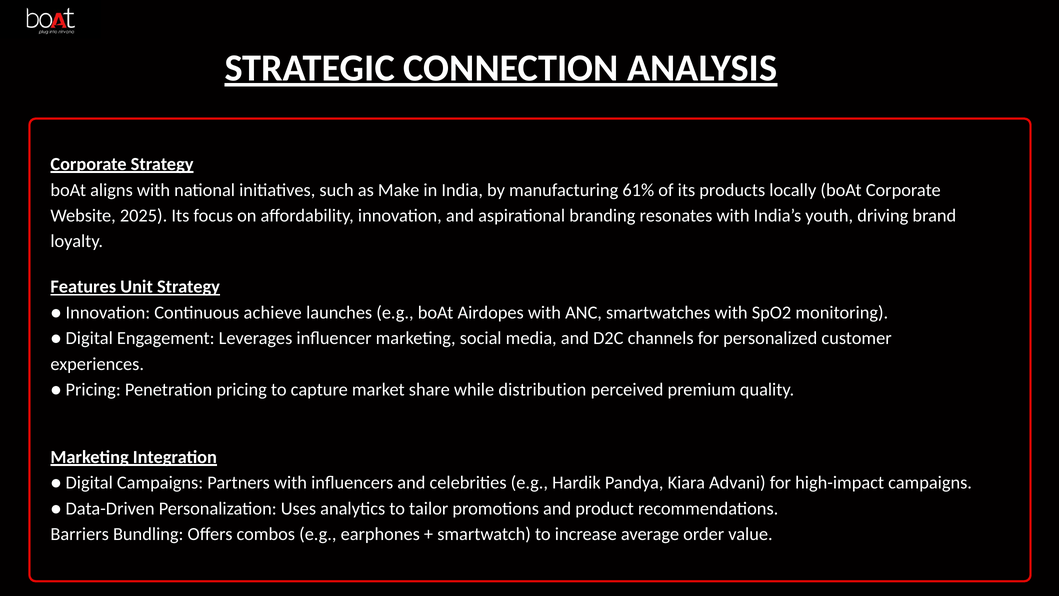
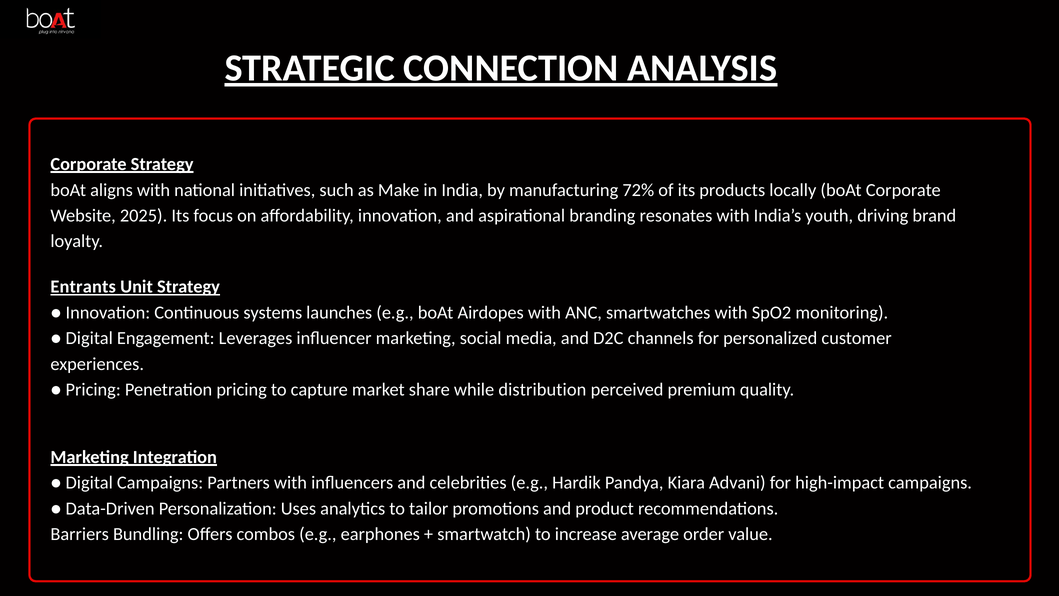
61%: 61% -> 72%
Features: Features -> Entrants
achieve: achieve -> systems
